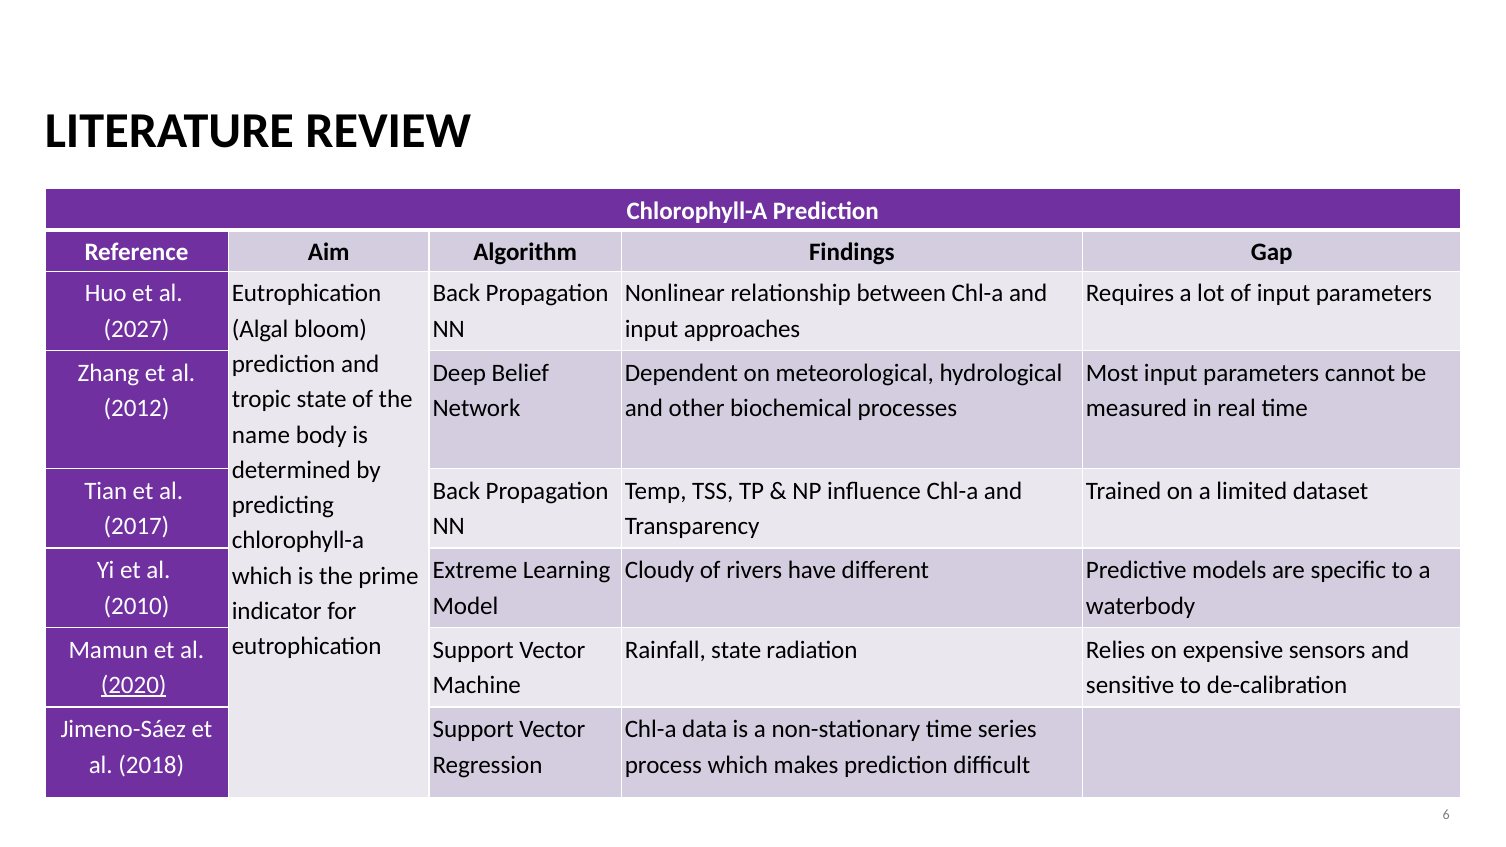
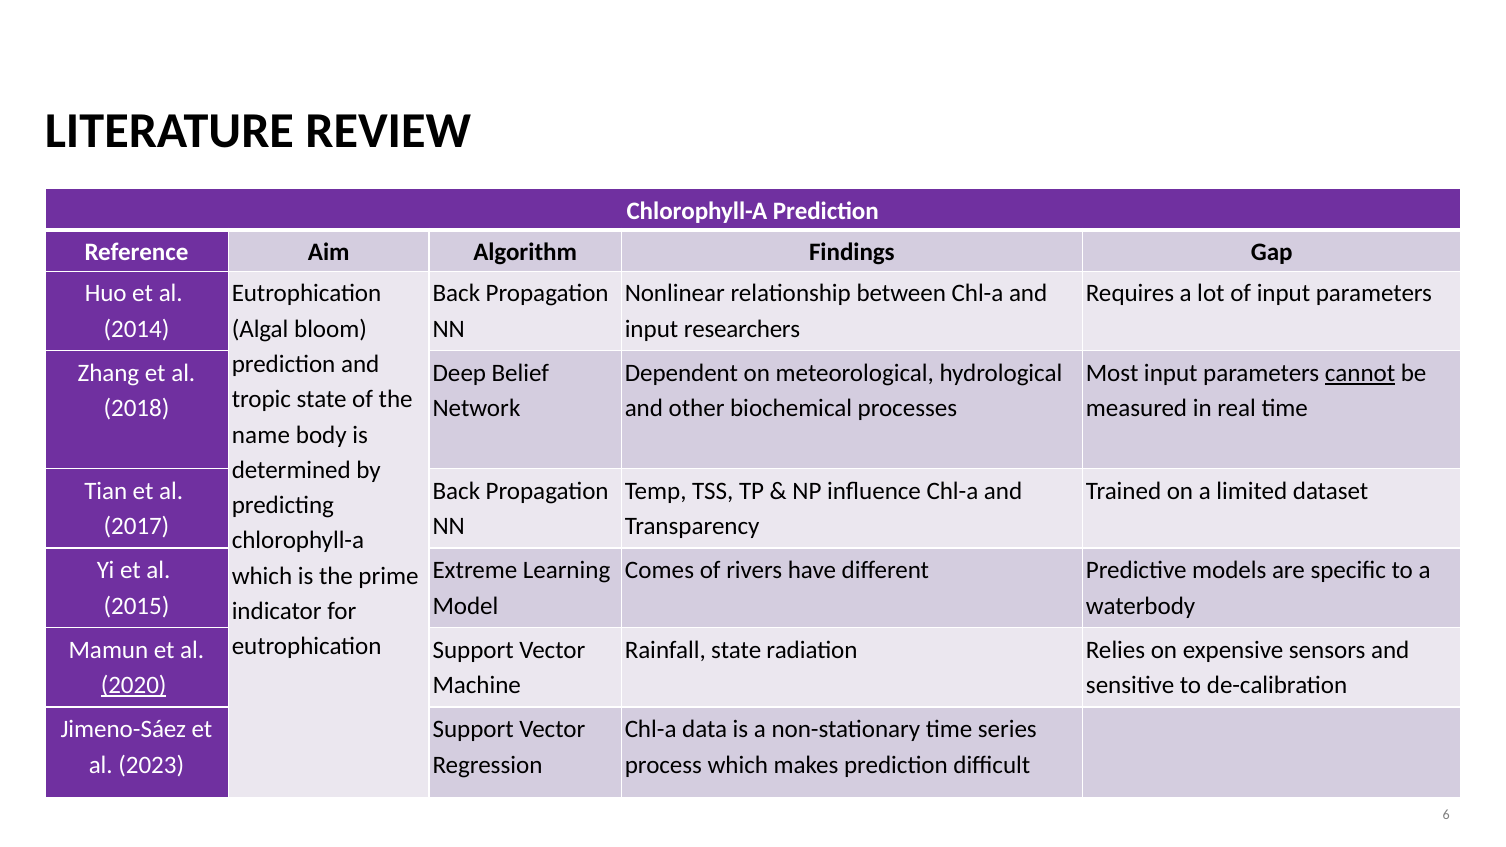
2027: 2027 -> 2014
approaches: approaches -> researchers
cannot underline: none -> present
2012: 2012 -> 2018
Cloudy: Cloudy -> Comes
2010: 2010 -> 2015
2018: 2018 -> 2023
